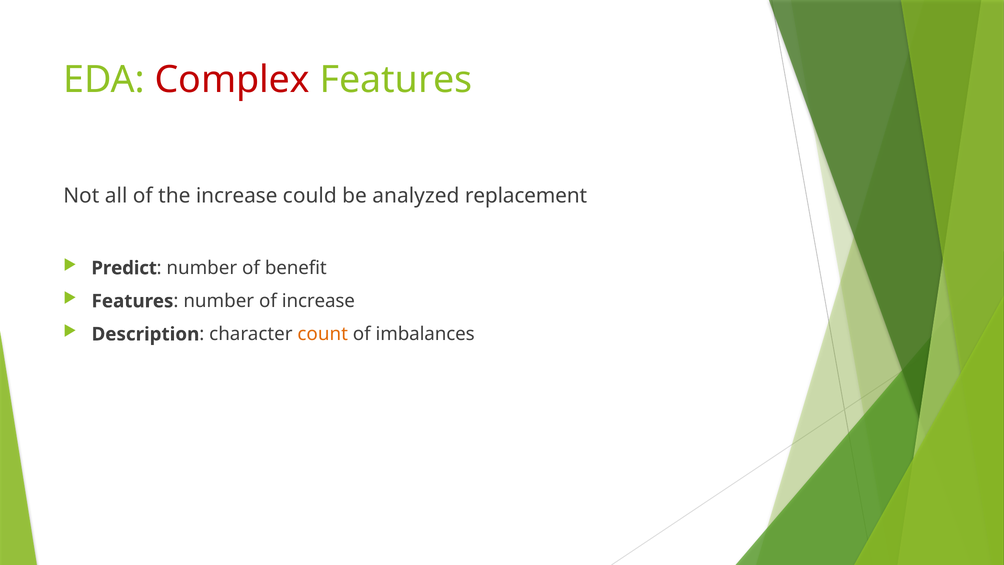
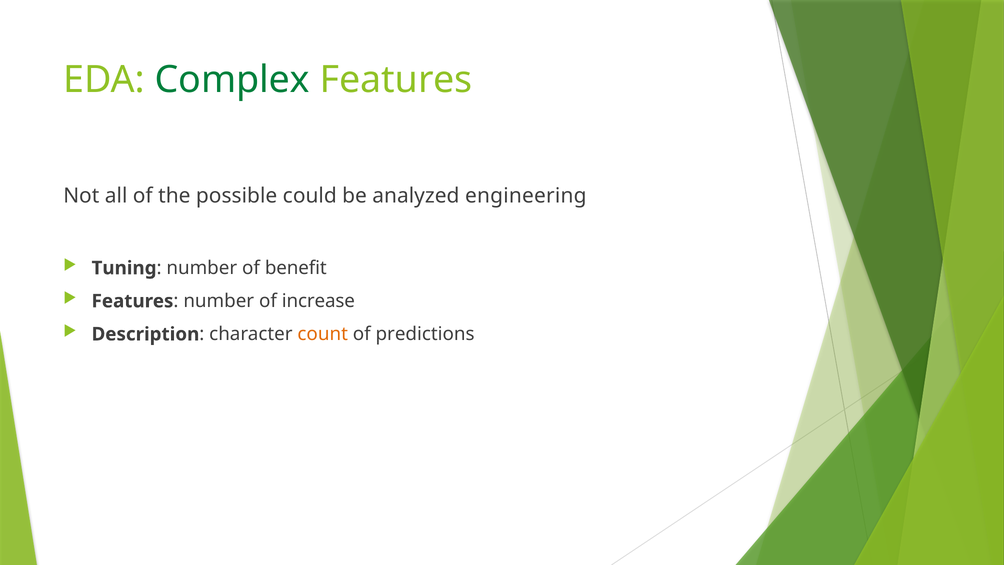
Complex colour: red -> green
the increase: increase -> possible
replacement: replacement -> engineering
Predict: Predict -> Tuning
imbalances: imbalances -> predictions
